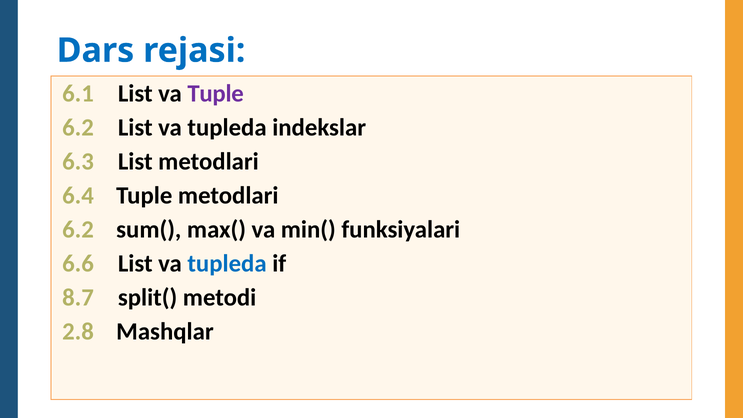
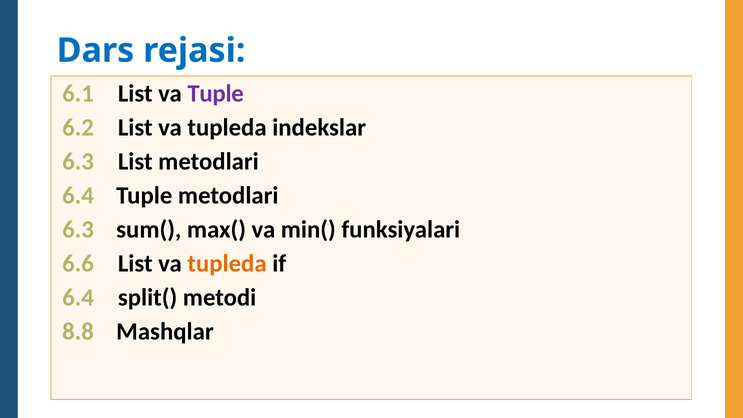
6.2 at (78, 229): 6.2 -> 6.3
tupleda at (227, 263) colour: blue -> orange
8.7 at (78, 297): 8.7 -> 6.4
2.8: 2.8 -> 8.8
